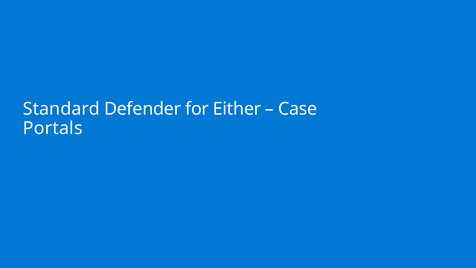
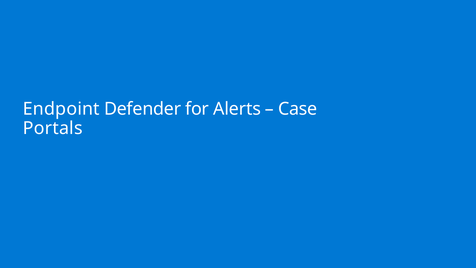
Standard: Standard -> Endpoint
Either: Either -> Alerts
